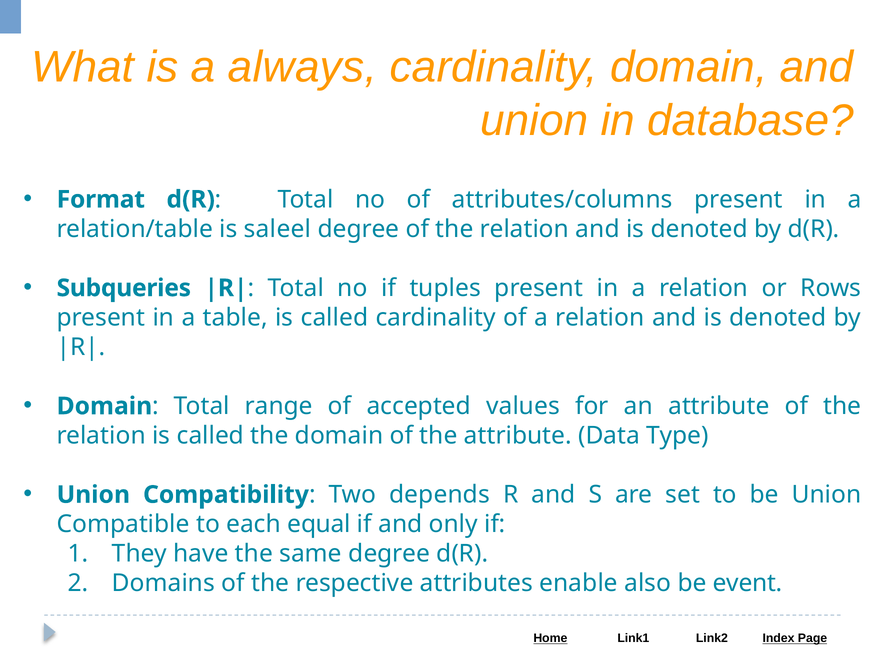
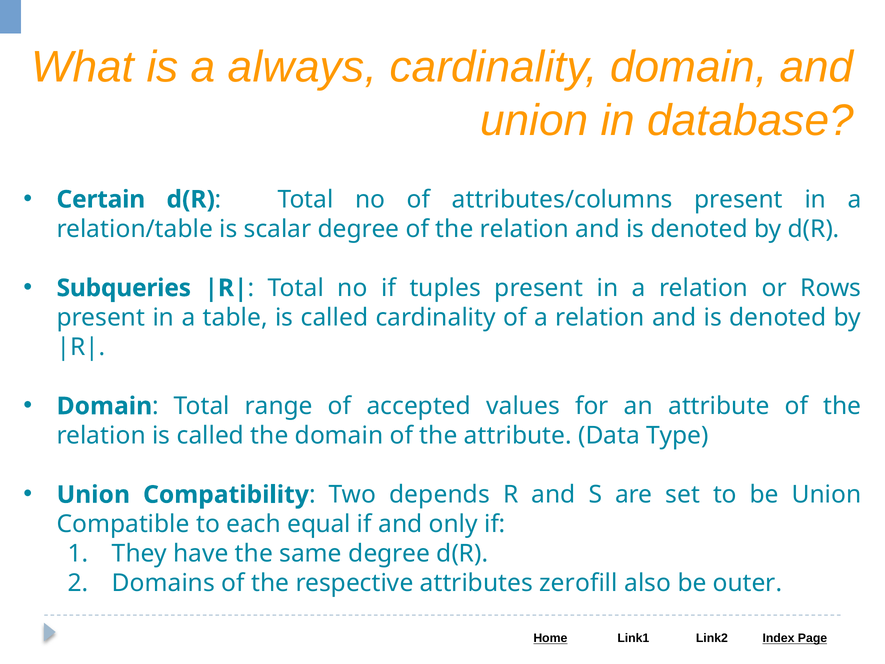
Format: Format -> Certain
saleel: saleel -> scalar
enable: enable -> zerofill
event: event -> outer
